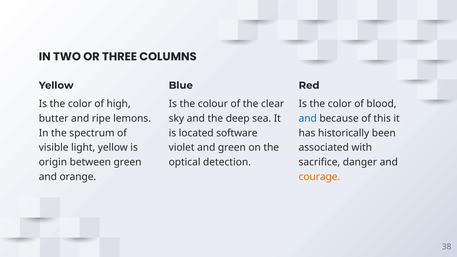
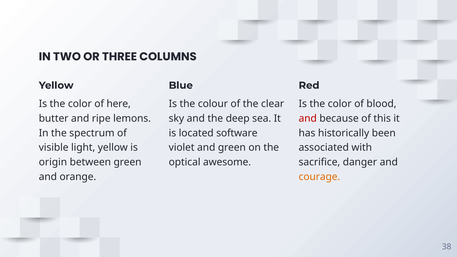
high: high -> here
and at (308, 118) colour: blue -> red
detection: detection -> awesome
